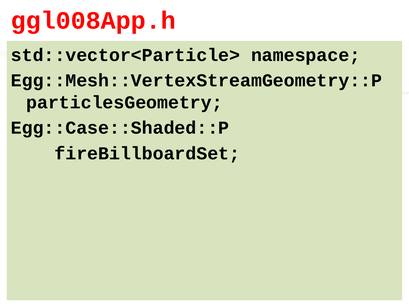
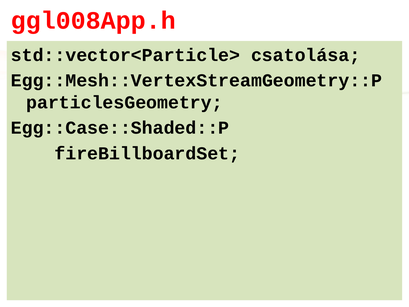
namespace: namespace -> csatolása
